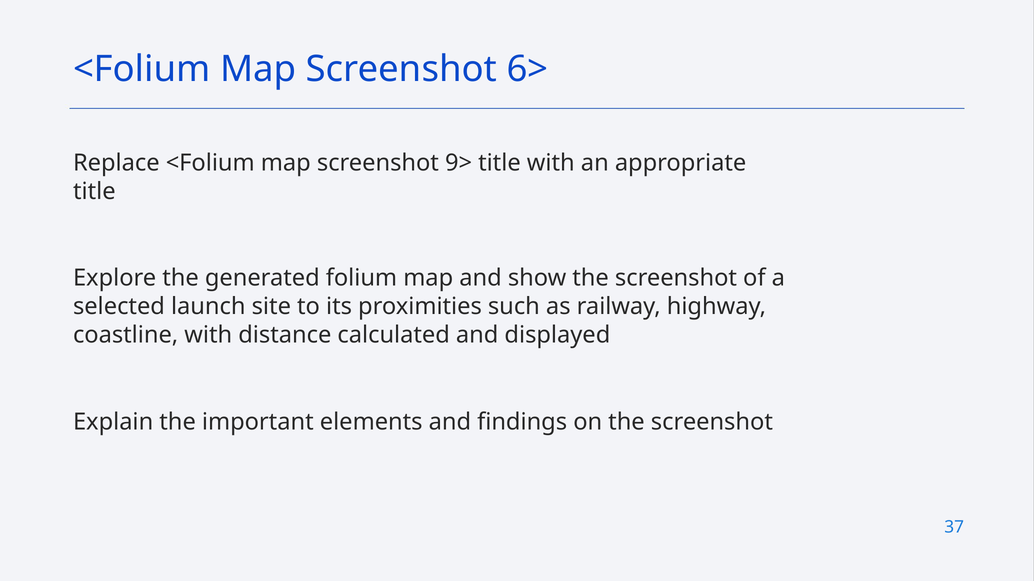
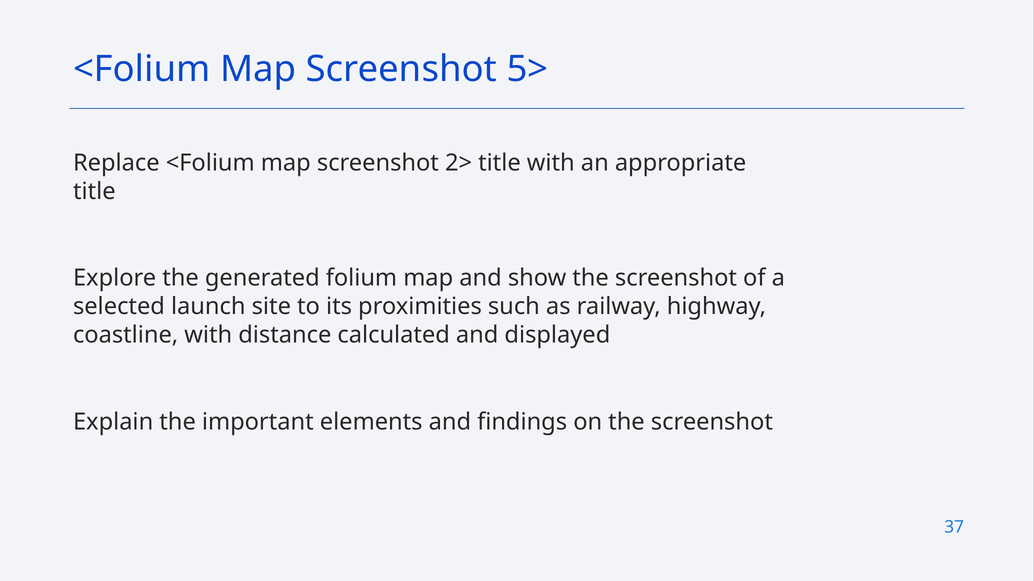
6>: 6> -> 5>
9>: 9> -> 2>
